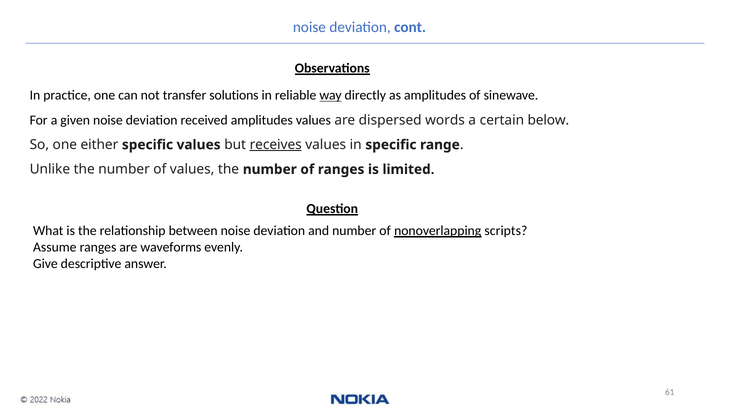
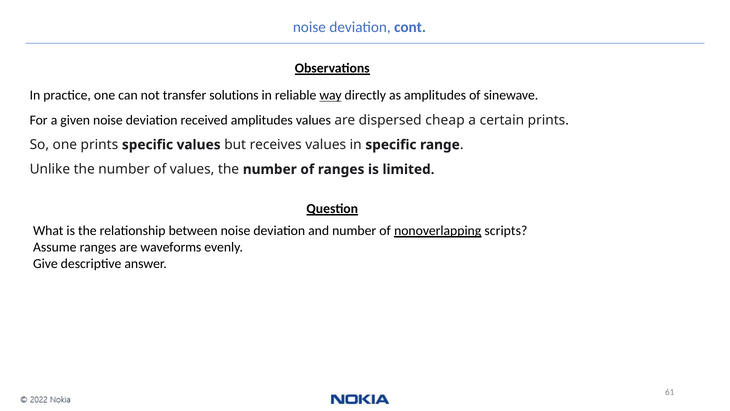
words: words -> cheap
certain below: below -> prints
one either: either -> prints
receives underline: present -> none
